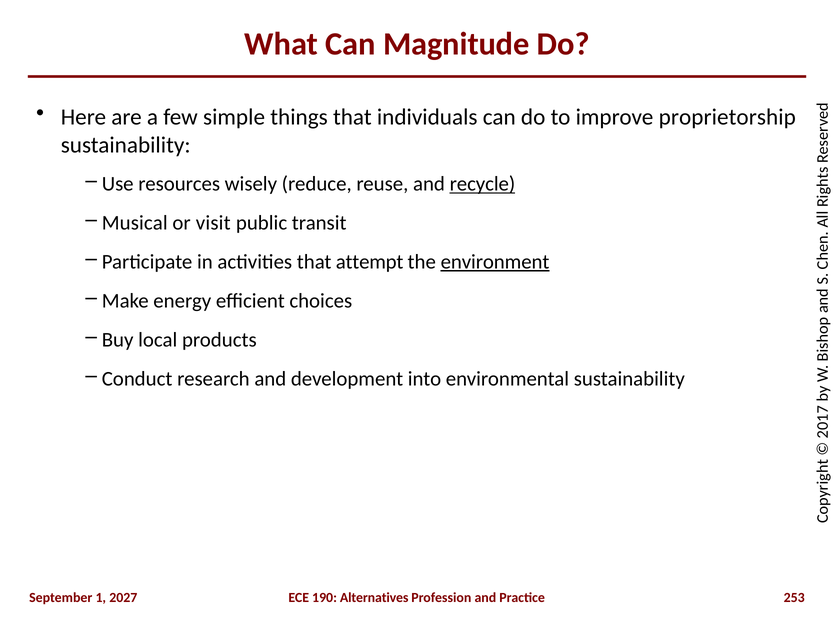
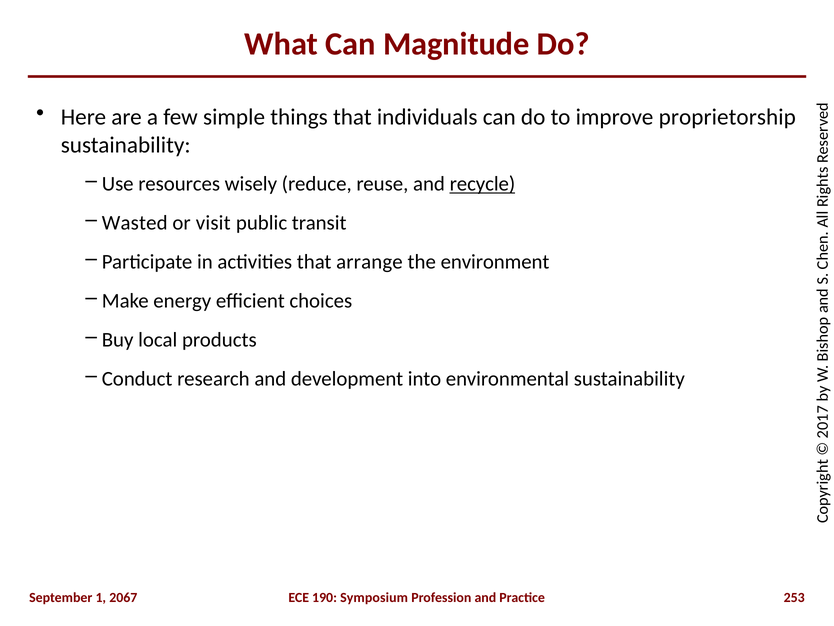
Musical: Musical -> Wasted
attempt: attempt -> arrange
environment underline: present -> none
2027: 2027 -> 2067
Alternatives: Alternatives -> Symposium
